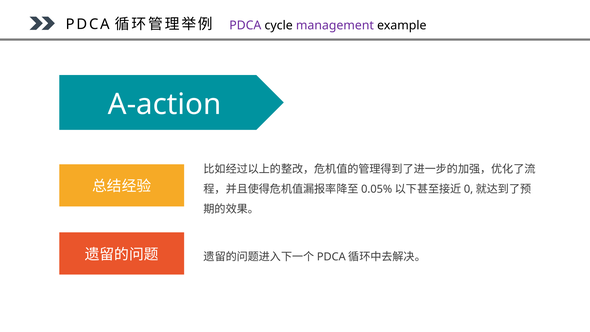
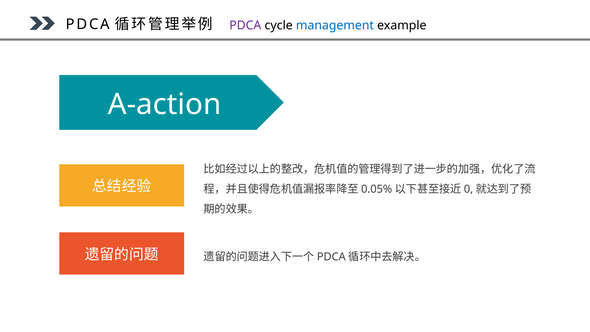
management colour: purple -> blue
